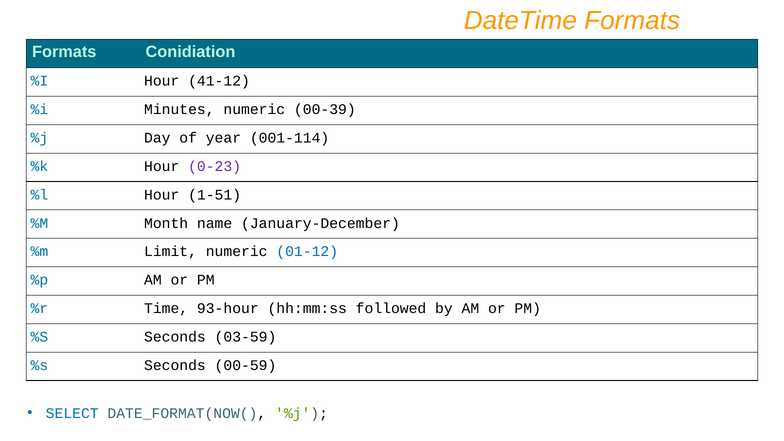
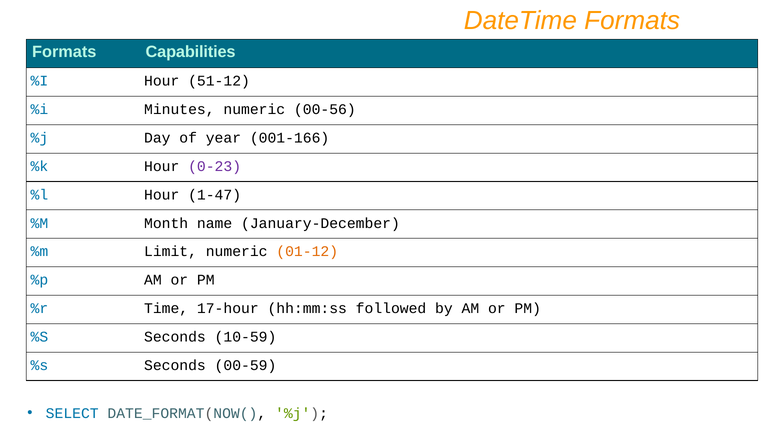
Conidiation: Conidiation -> Capabilities
41-12: 41-12 -> 51-12
00-39: 00-39 -> 00-56
001-114: 001-114 -> 001-166
1-51: 1-51 -> 1-47
01-12 colour: blue -> orange
93-hour: 93-hour -> 17-hour
03-59: 03-59 -> 10-59
